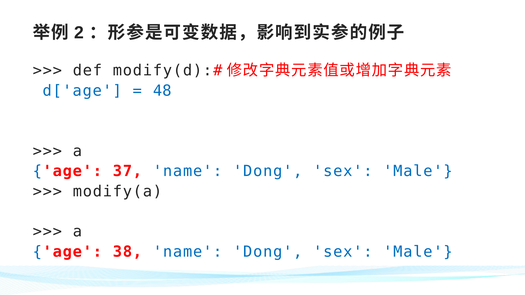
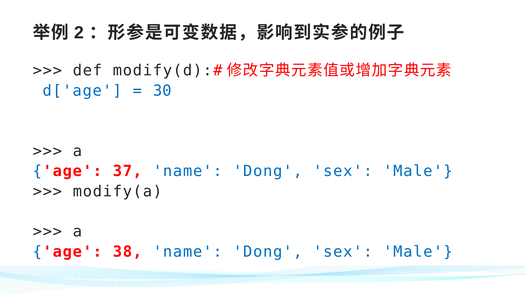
48: 48 -> 30
